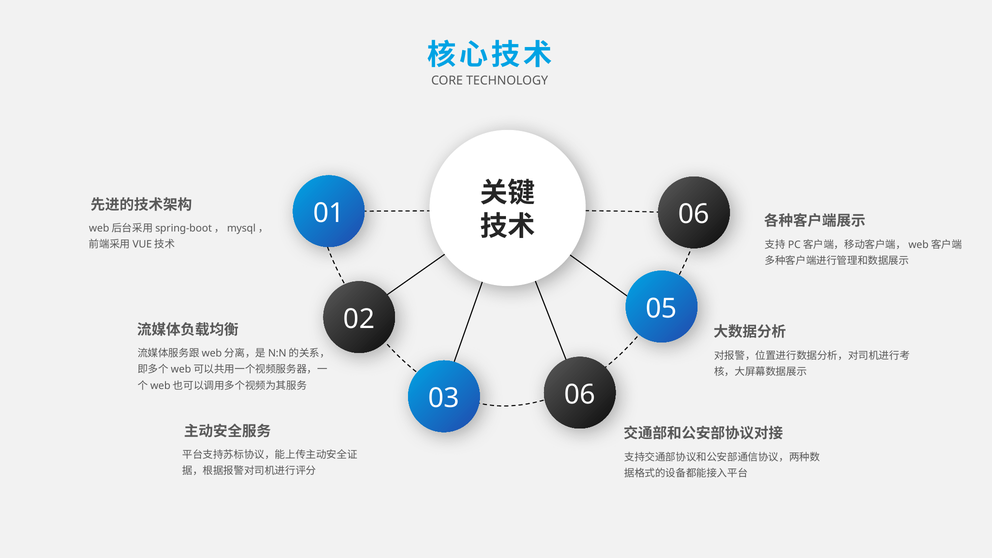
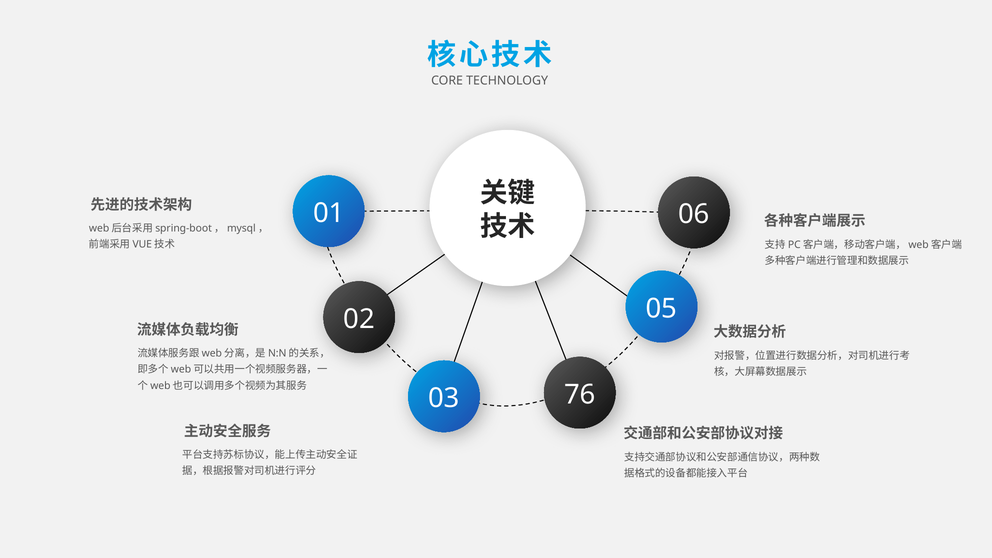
03 06: 06 -> 76
